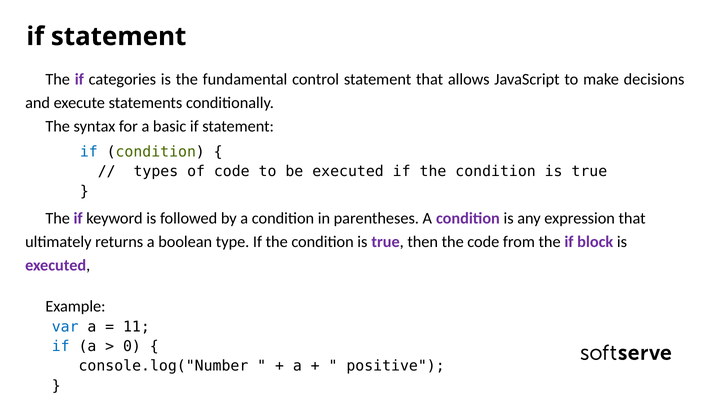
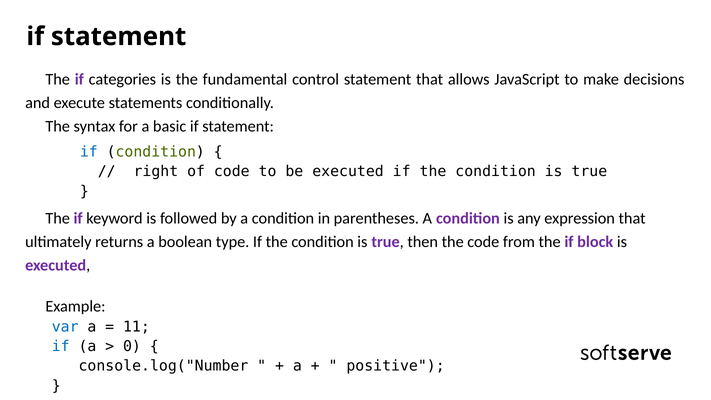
types: types -> right
